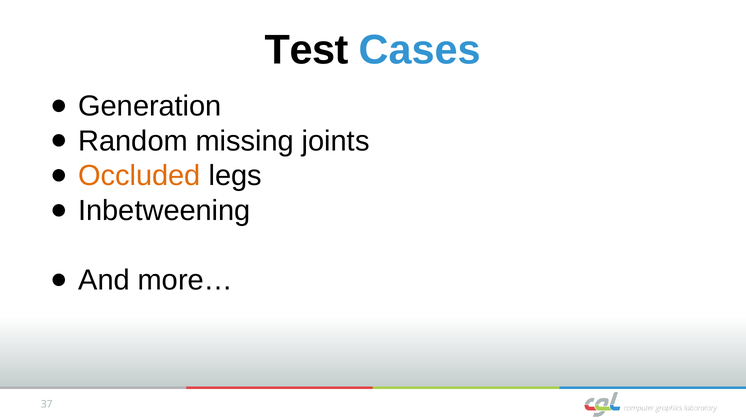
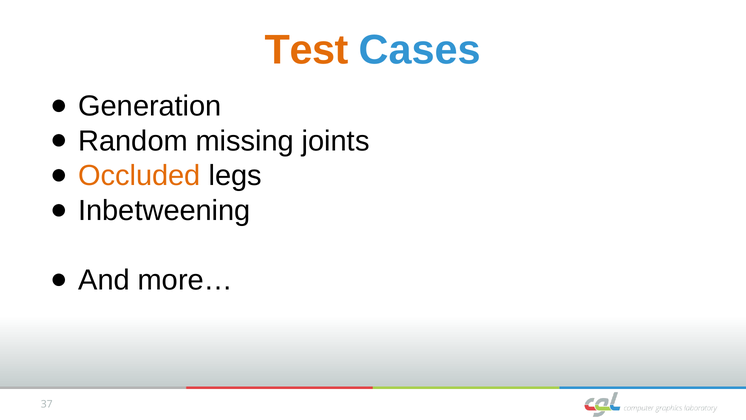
Test colour: black -> orange
